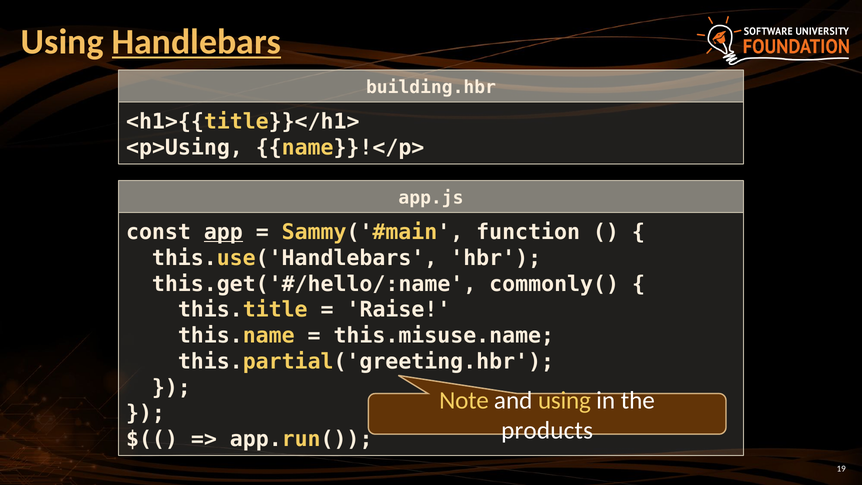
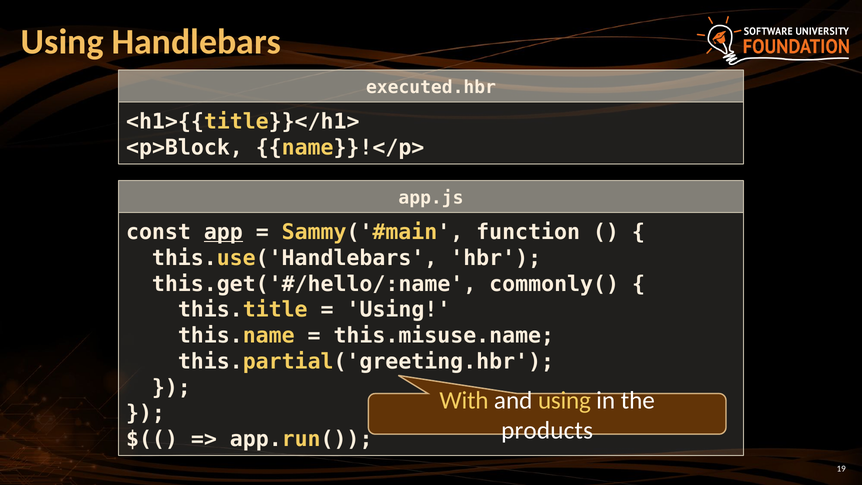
Handlebars underline: present -> none
building.hbr: building.hbr -> executed.hbr
<p>Using: <p>Using -> <p>Block
Raise at (398, 310): Raise -> Using
Note: Note -> With
